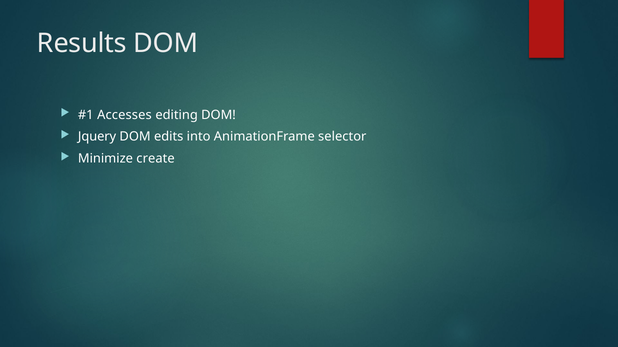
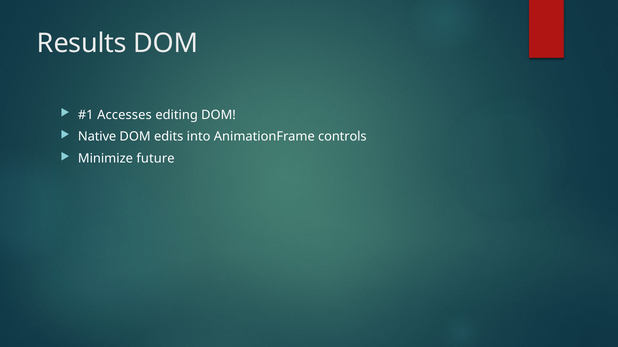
Jquery: Jquery -> Native
selector: selector -> controls
create: create -> future
